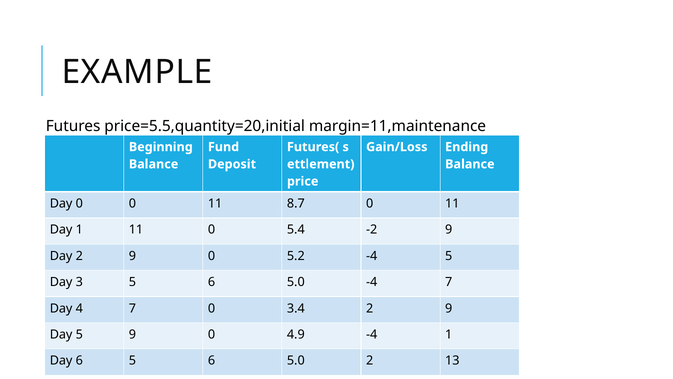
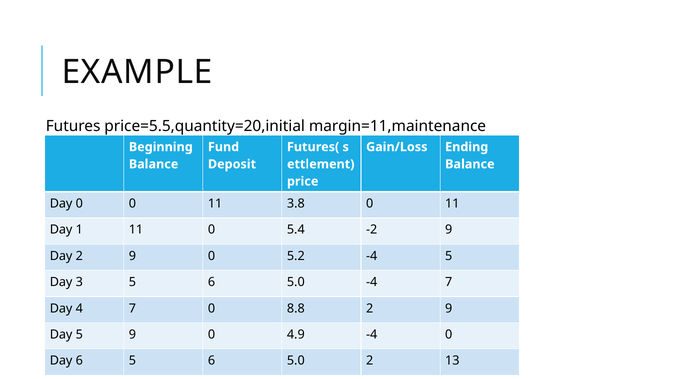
8.7: 8.7 -> 3.8
3.4: 3.4 -> 8.8
-4 1: 1 -> 0
